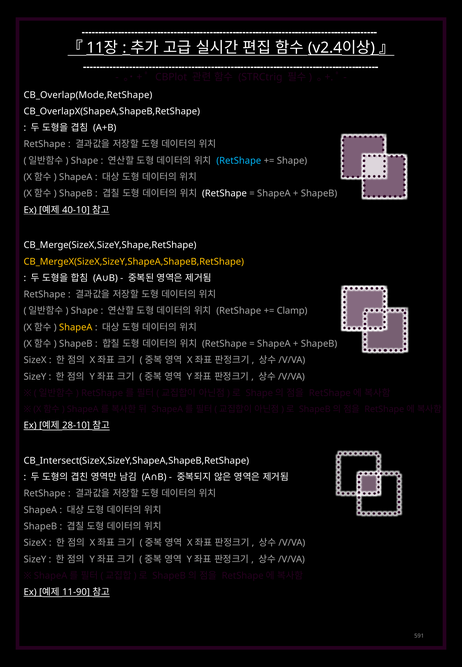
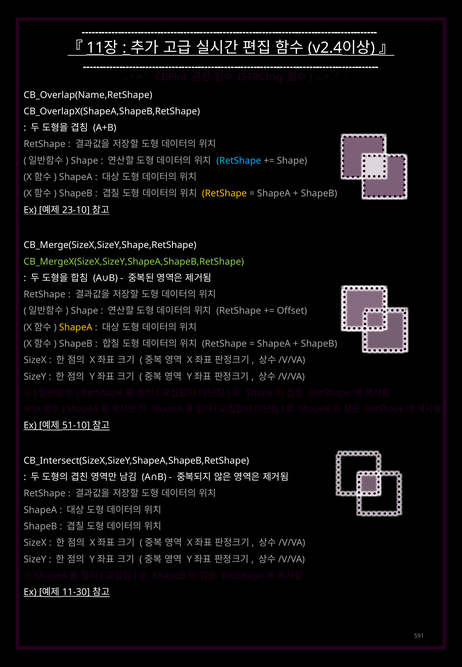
CB_Overlap(Mode,RetShape: CB_Overlap(Mode,RetShape -> CB_Overlap(Name,RetShape
RetShape at (224, 194) colour: white -> yellow
40-10: 40-10 -> 23-10
CB_MergeX(SizeX,SizeY,ShapeA,ShapeB,RetShape colour: yellow -> light green
Clamp: Clamp -> Offset
28-10: 28-10 -> 51-10
11-90: 11-90 -> 11-30
